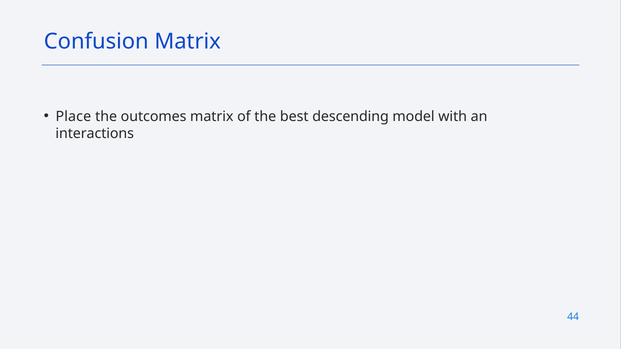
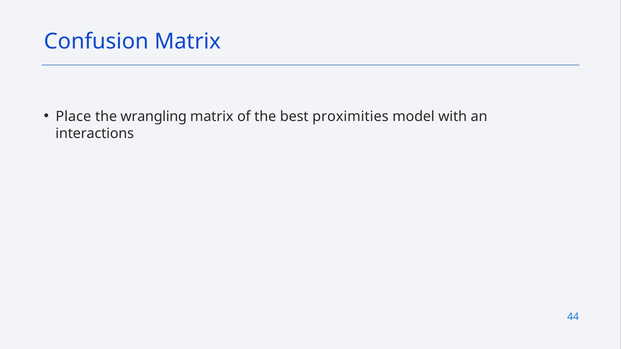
outcomes: outcomes -> wrangling
descending: descending -> proximities
